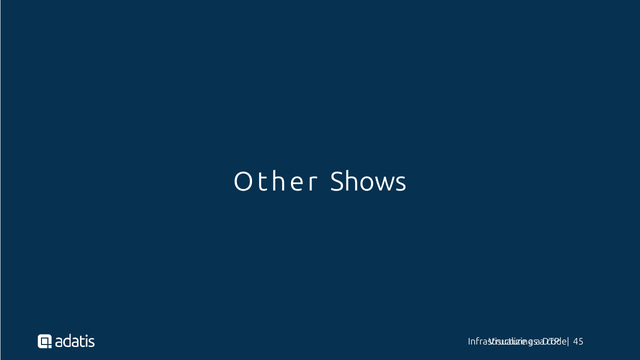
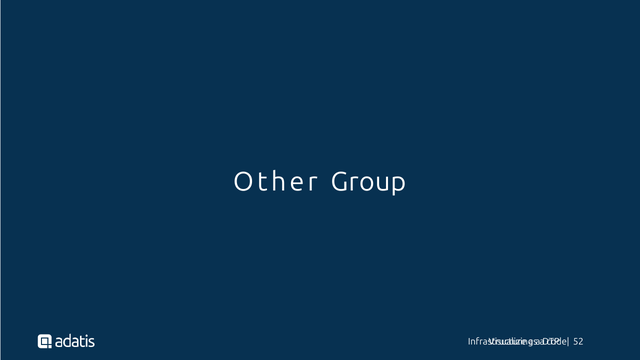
Shows: Shows -> Group
45: 45 -> 52
